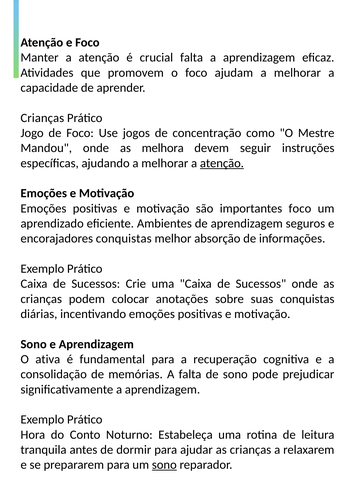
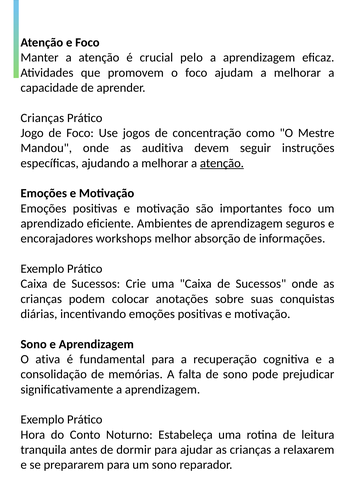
crucial falta: falta -> pelo
melhora: melhora -> auditiva
encorajadores conquistas: conquistas -> workshops
sono at (164, 464) underline: present -> none
